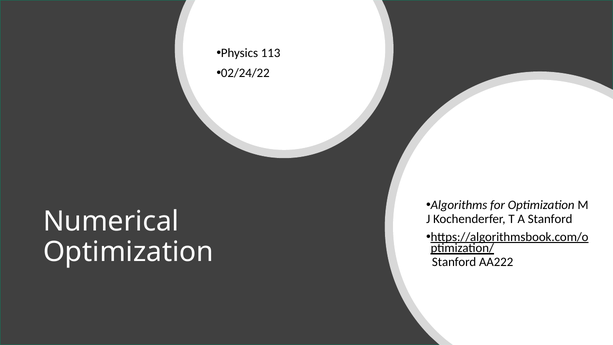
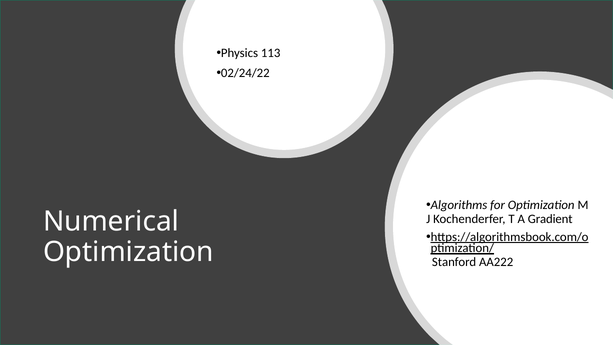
A Stanford: Stanford -> Gradient
